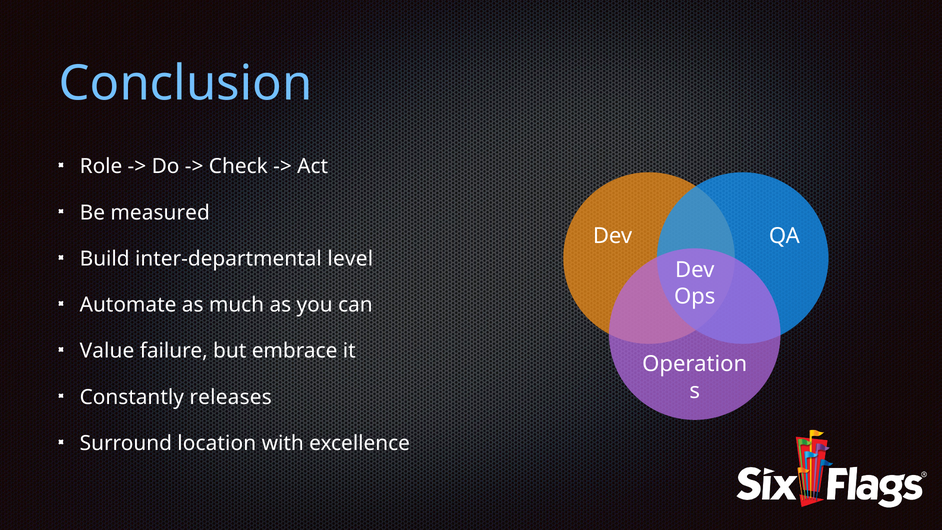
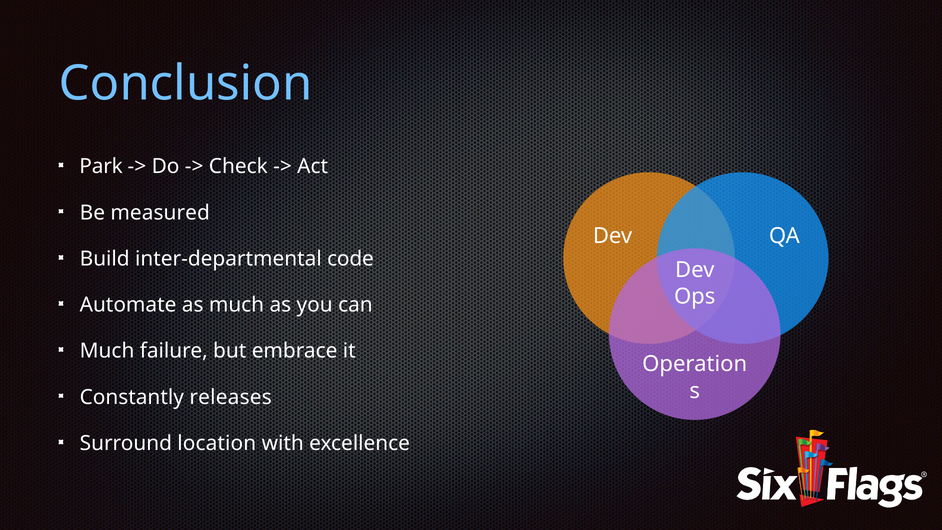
Role: Role -> Park
level: level -> code
Value at (107, 351): Value -> Much
